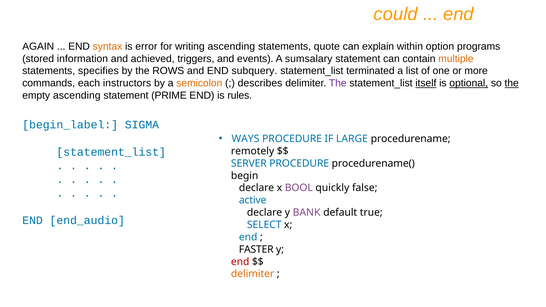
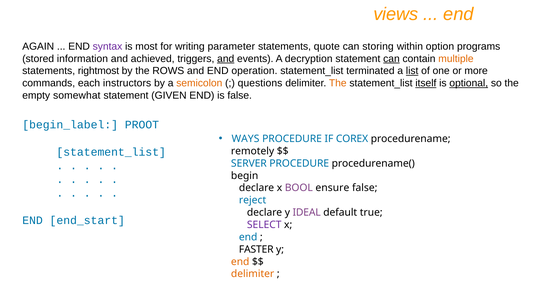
could: could -> views
syntax colour: orange -> purple
error: error -> most
writing ascending: ascending -> parameter
explain: explain -> storing
and at (226, 59) underline: none -> present
sumsalary: sumsalary -> decryption
can at (391, 59) underline: none -> present
specifies: specifies -> rightmost
subquery: subquery -> operation
list underline: none -> present
describes: describes -> questions
The at (338, 83) colour: purple -> orange
the at (512, 83) underline: present -> none
empty ascending: ascending -> somewhat
PRIME: PRIME -> GIVEN
is rules: rules -> false
SIGMA: SIGMA -> PROOT
LARGE: LARGE -> COREX
quickly: quickly -> ensure
active: active -> reject
BANK: BANK -> IDEAL
end_audio: end_audio -> end_start
SELECT colour: blue -> purple
end at (240, 262) colour: red -> orange
